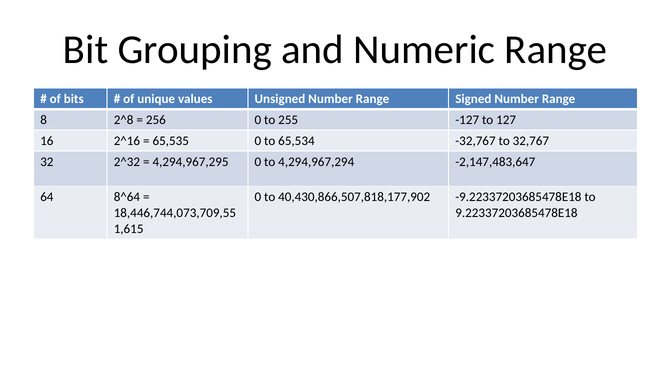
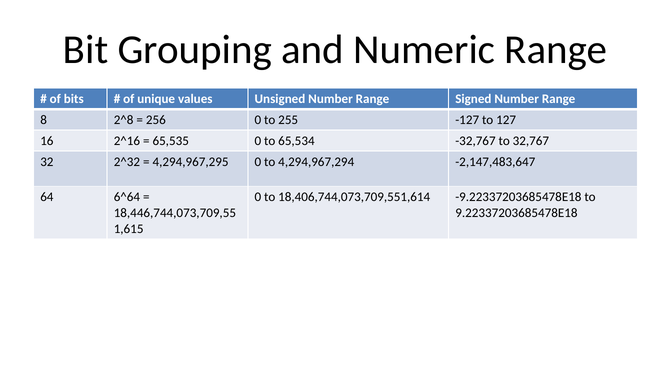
8^64: 8^64 -> 6^64
40,430,866,507,818,177,902: 40,430,866,507,818,177,902 -> 18,406,744,073,709,551,614
